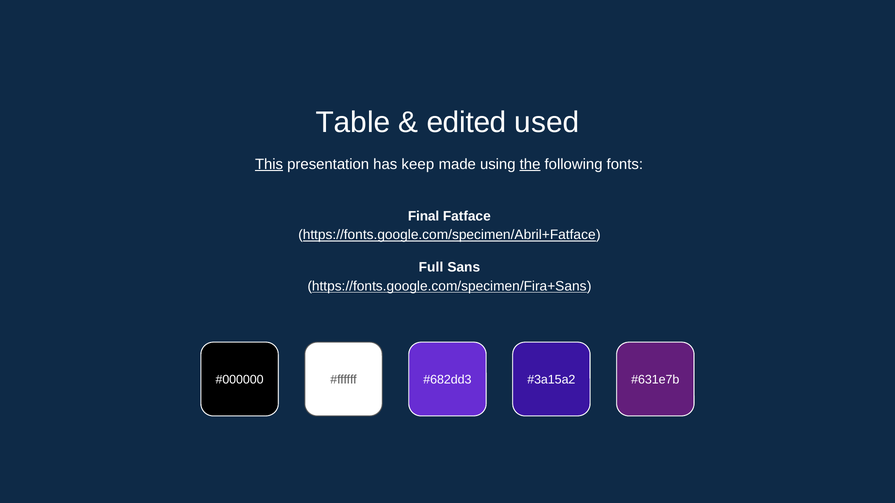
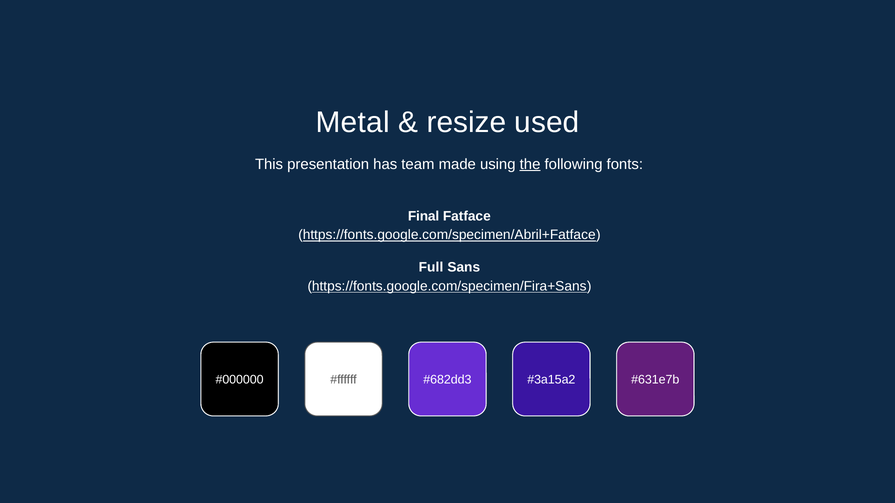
Table: Table -> Metal
edited: edited -> resize
This underline: present -> none
keep: keep -> team
